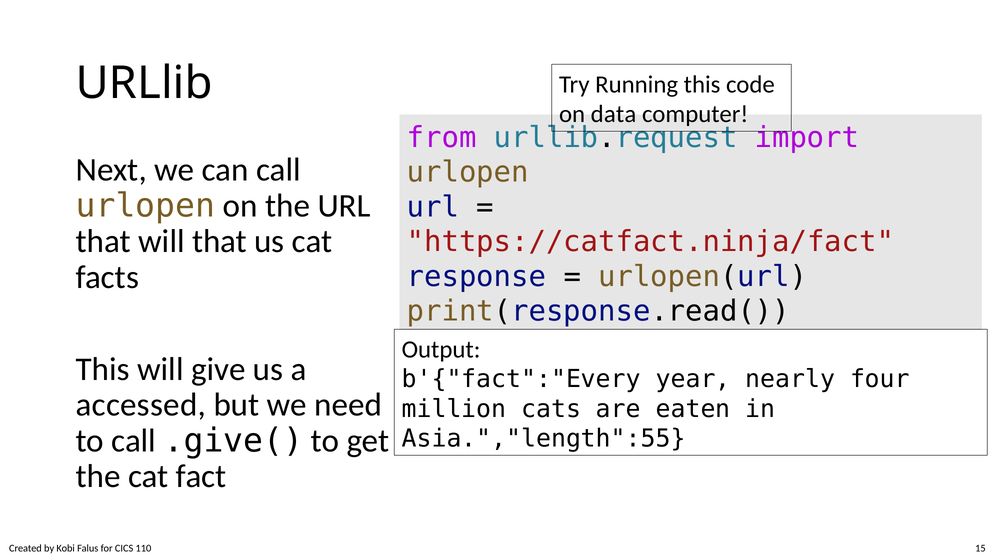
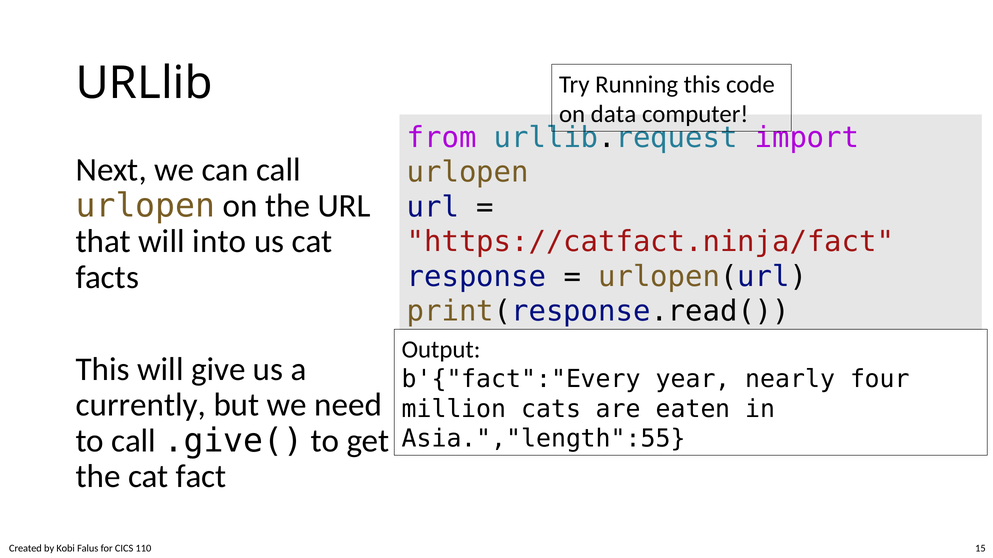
will that: that -> into
accessed: accessed -> currently
